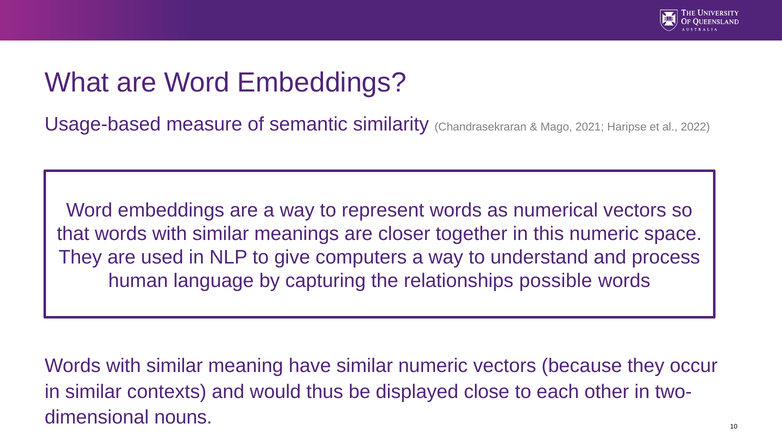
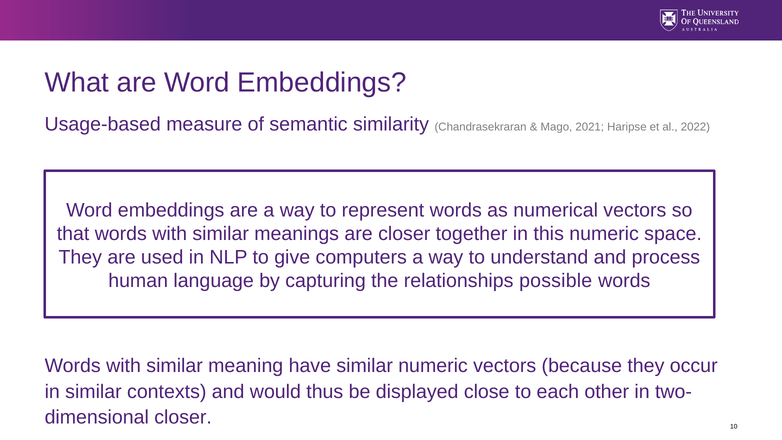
nouns at (183, 417): nouns -> closer
